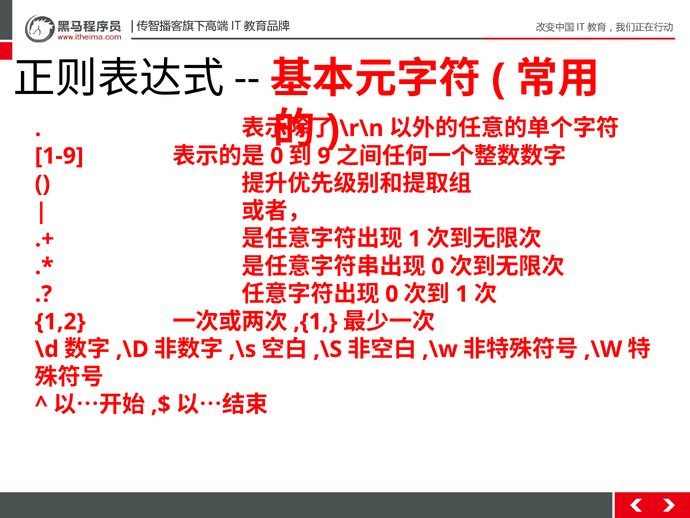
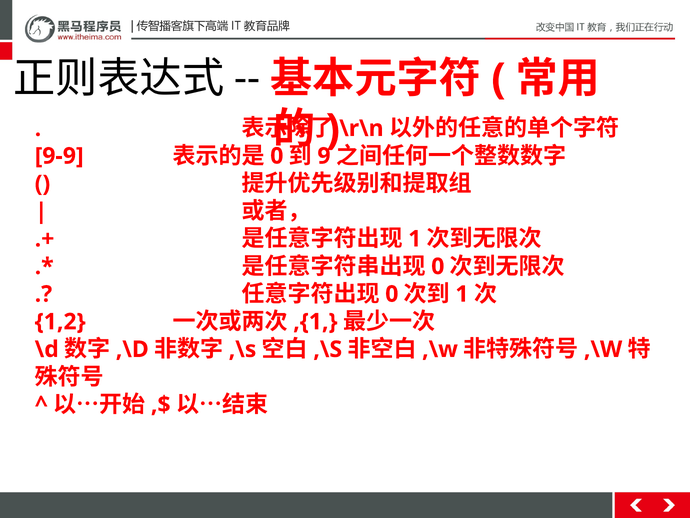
1-9: 1-9 -> 9-9
